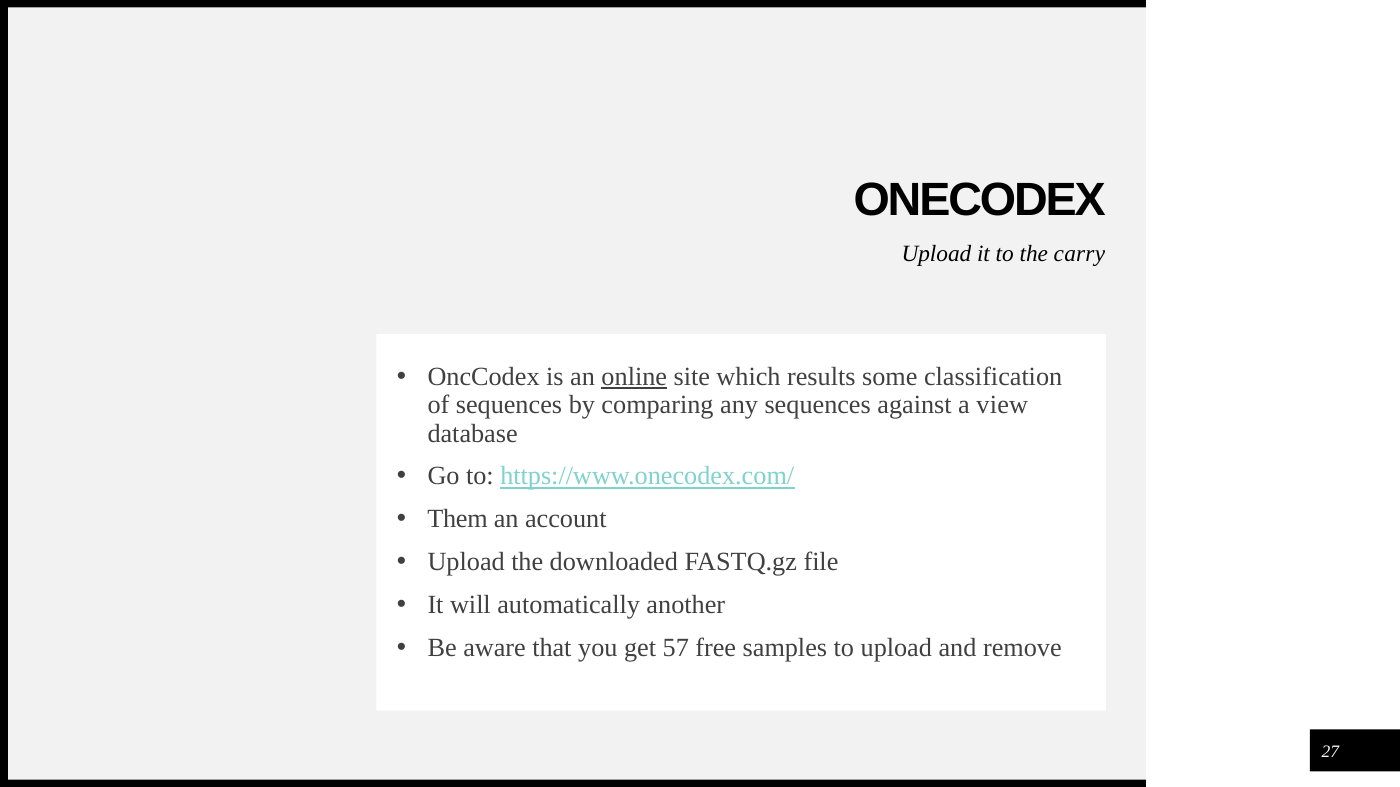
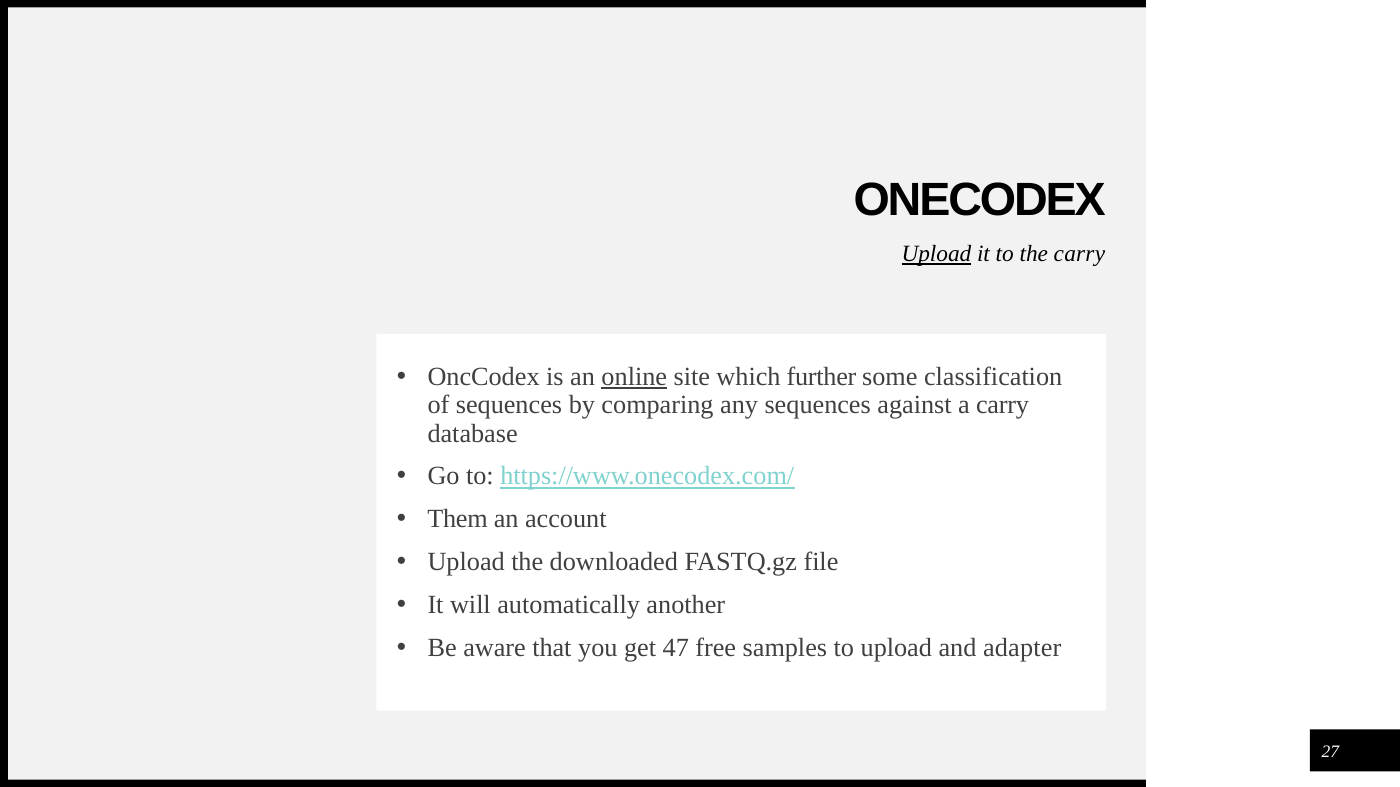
Upload at (936, 254) underline: none -> present
results: results -> further
a view: view -> carry
57: 57 -> 47
remove: remove -> adapter
